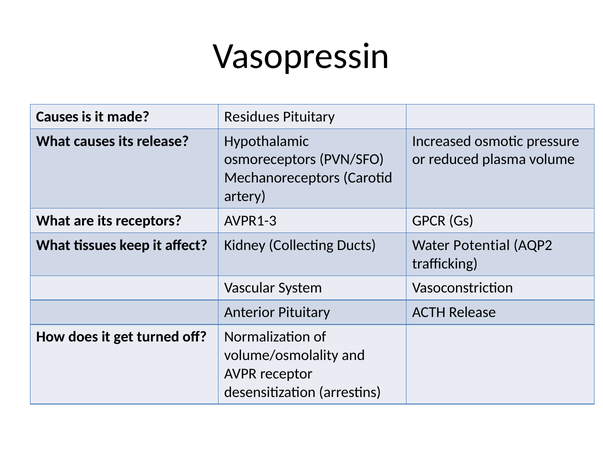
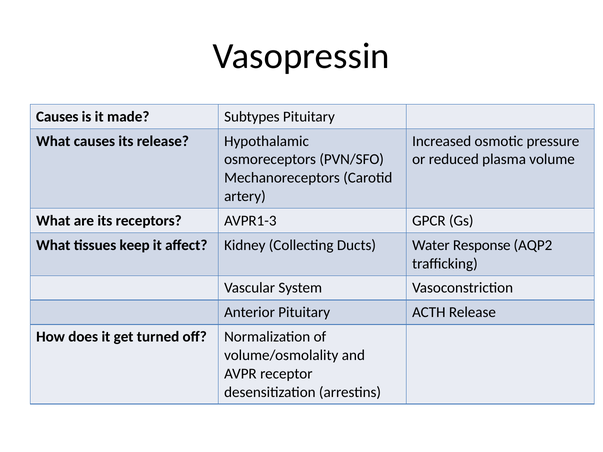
Residues: Residues -> Subtypes
Potential: Potential -> Response
